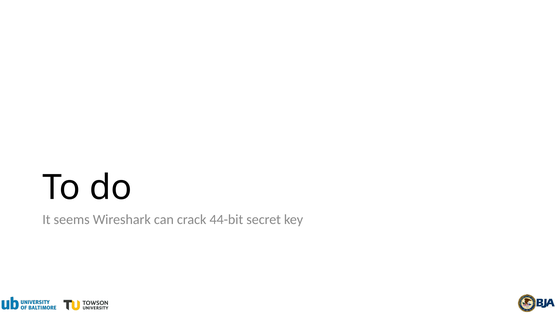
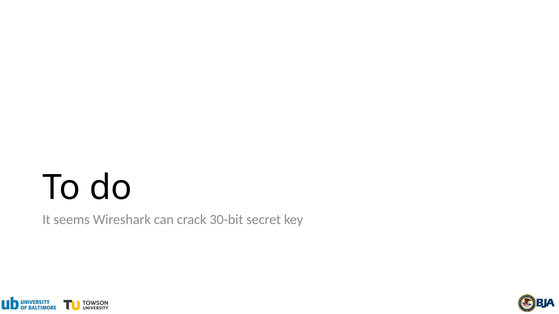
44-bit: 44-bit -> 30-bit
